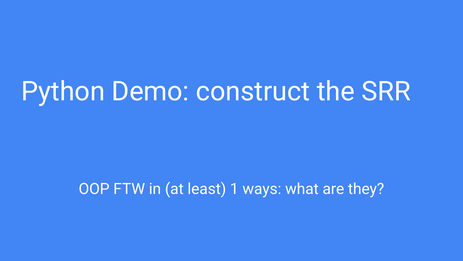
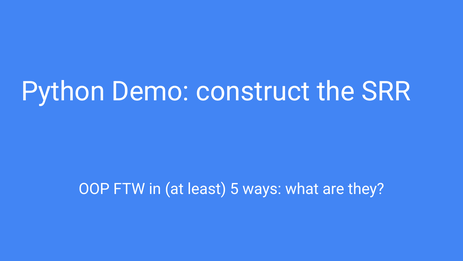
1: 1 -> 5
